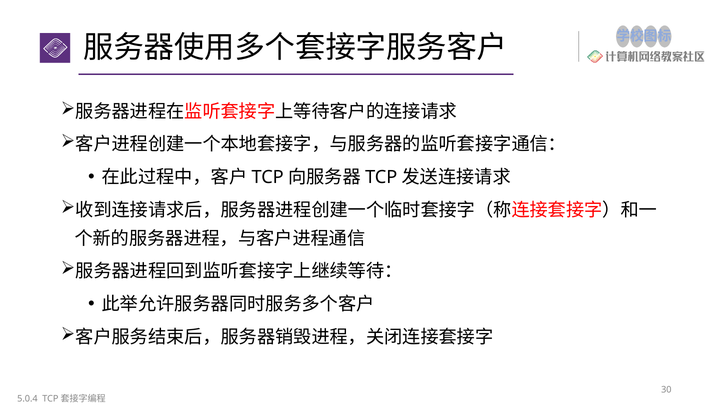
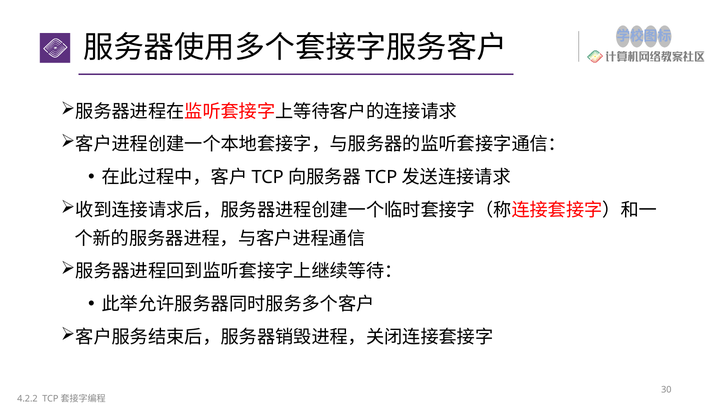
5.0.4: 5.0.4 -> 4.2.2
